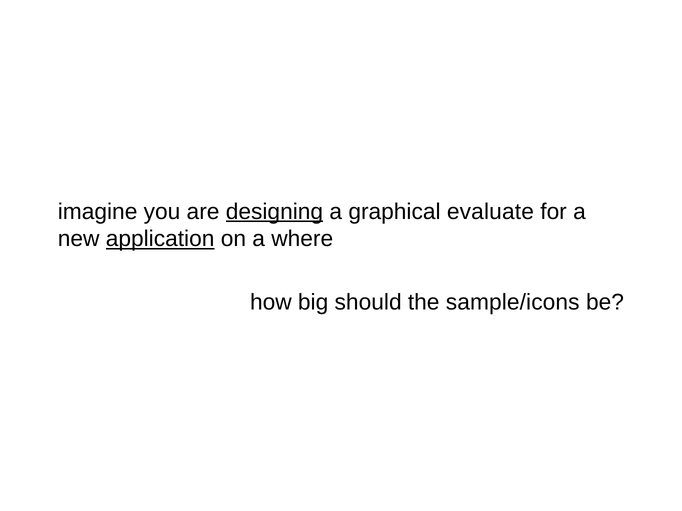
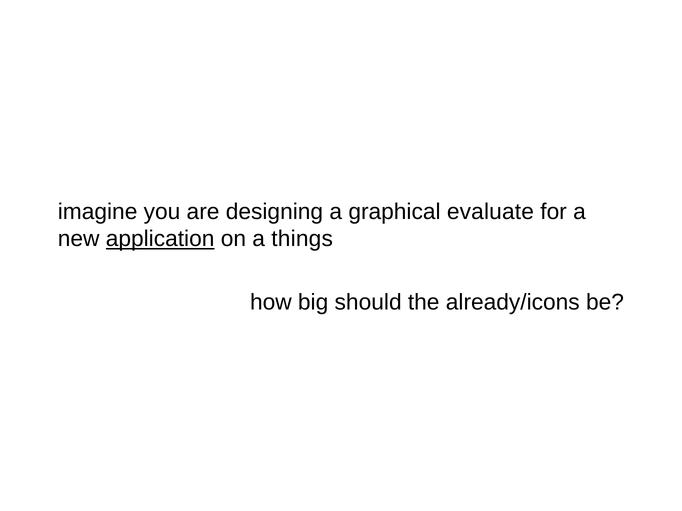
designing underline: present -> none
where: where -> things
sample/icons: sample/icons -> already/icons
